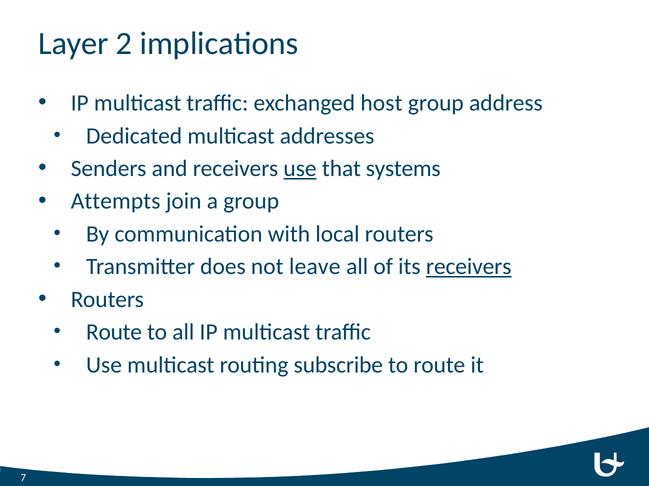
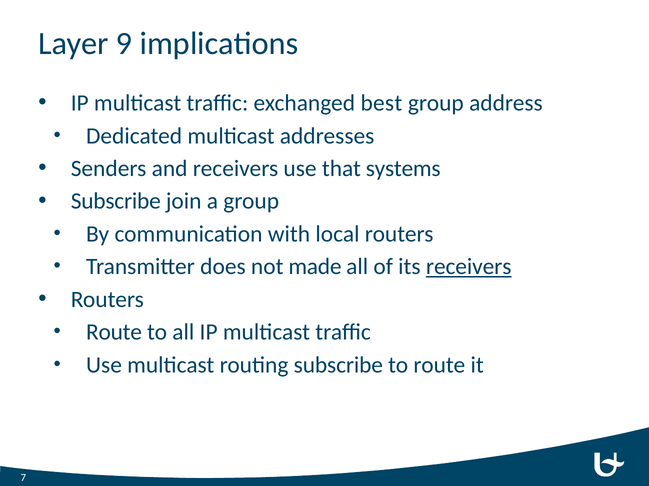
2: 2 -> 9
host: host -> best
use at (300, 169) underline: present -> none
Attempts at (116, 202): Attempts -> Subscribe
leave: leave -> made
